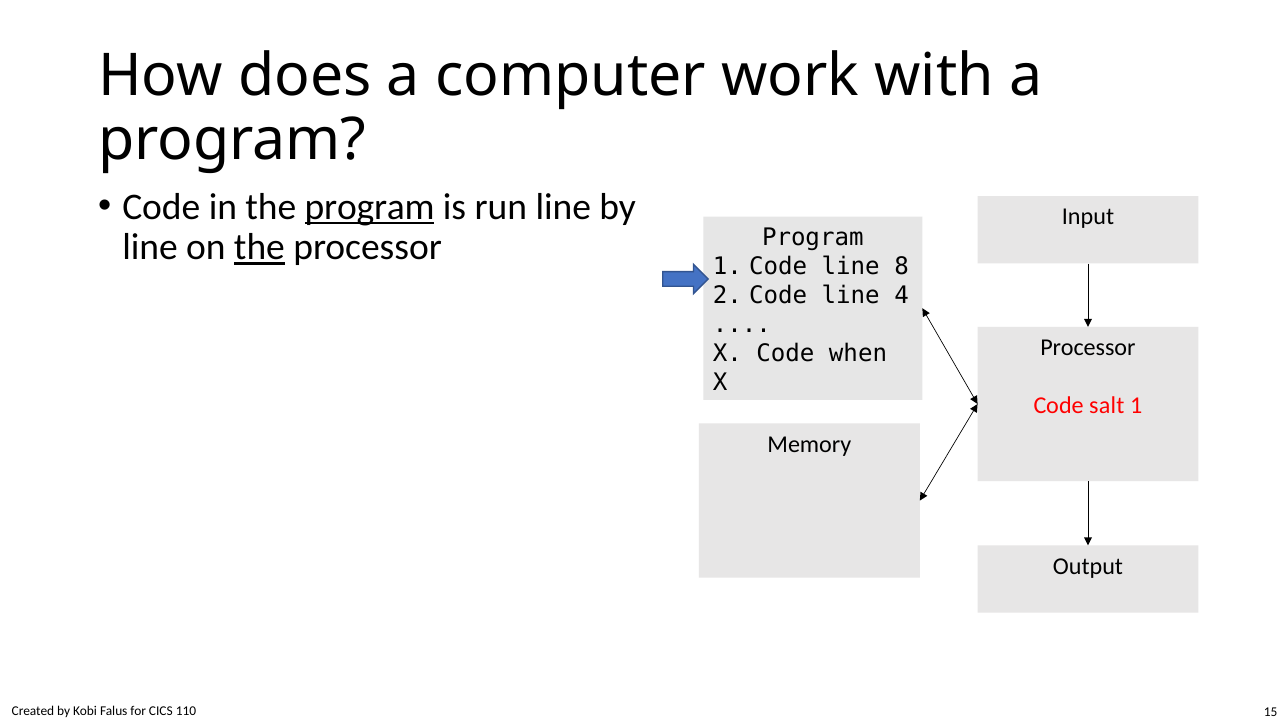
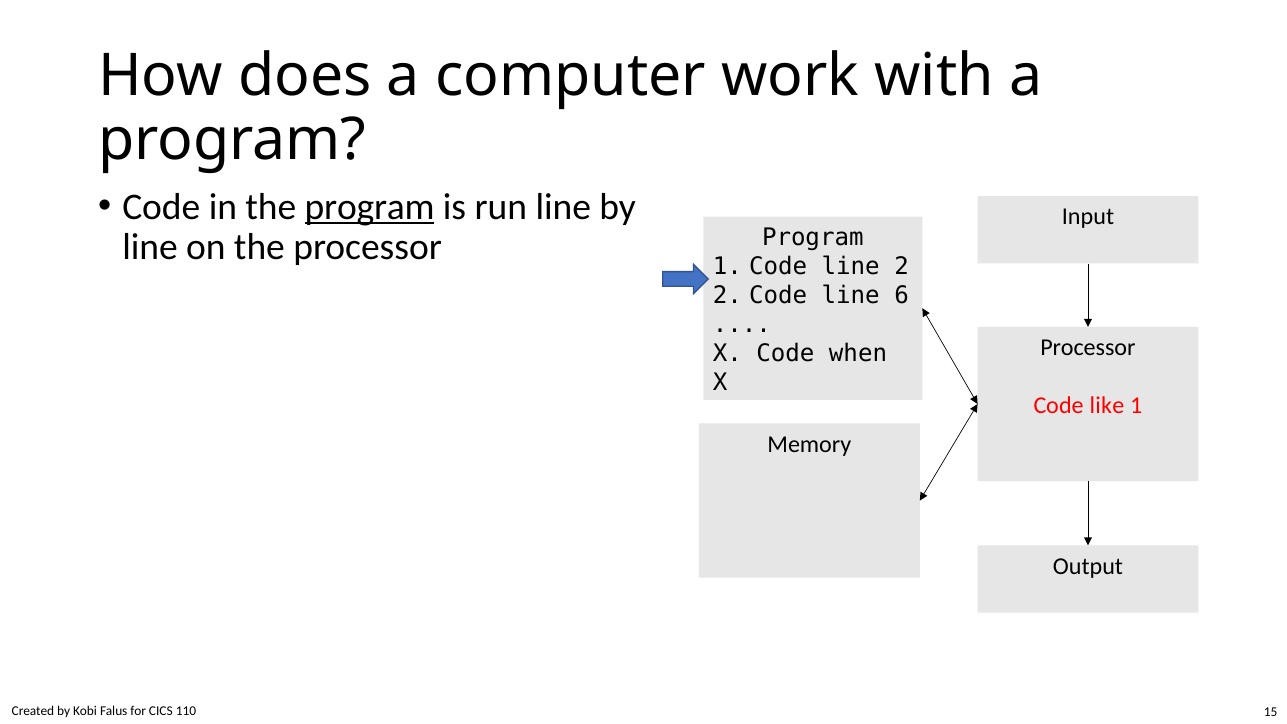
the at (259, 247) underline: present -> none
line 8: 8 -> 2
4: 4 -> 6
salt: salt -> like
